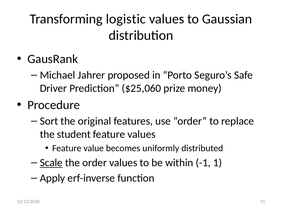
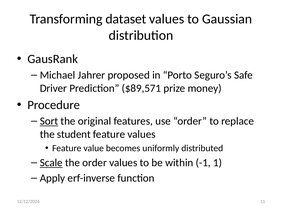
logistic: logistic -> dataset
$25,060: $25,060 -> $89,571
Sort underline: none -> present
